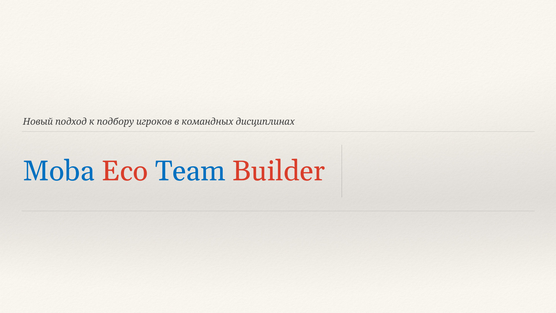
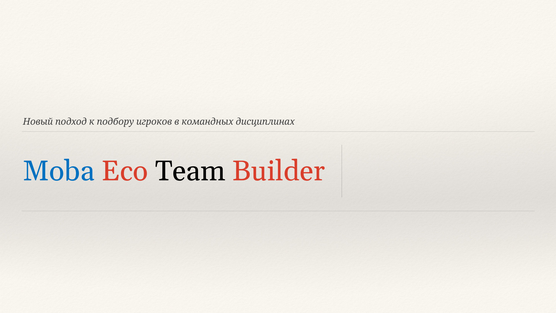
Team colour: blue -> black
